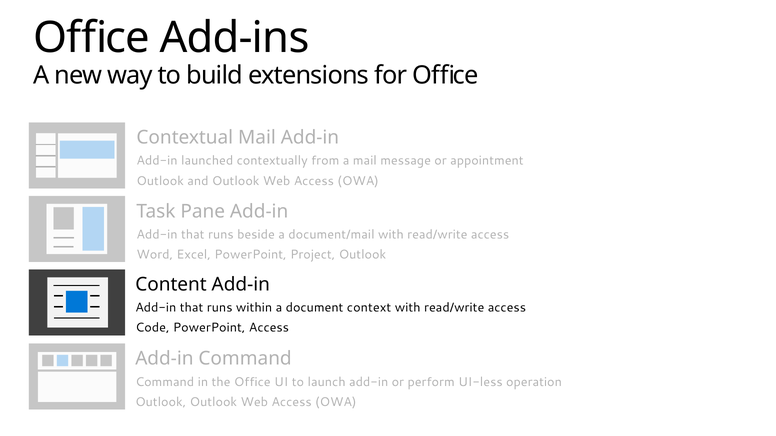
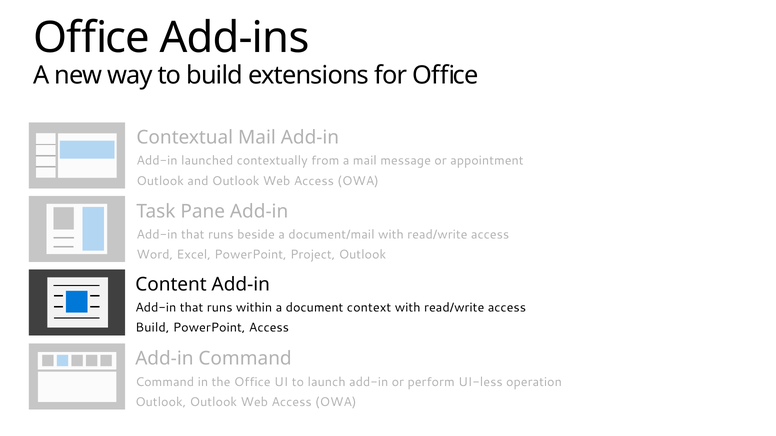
Code at (152, 328): Code -> Build
